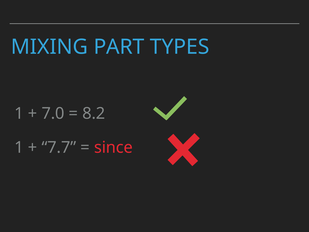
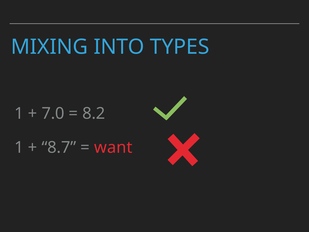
PART: PART -> INTO
7.7: 7.7 -> 8.7
since: since -> want
